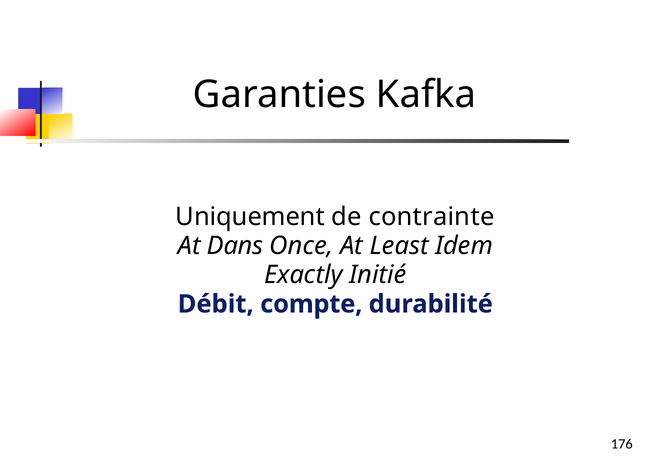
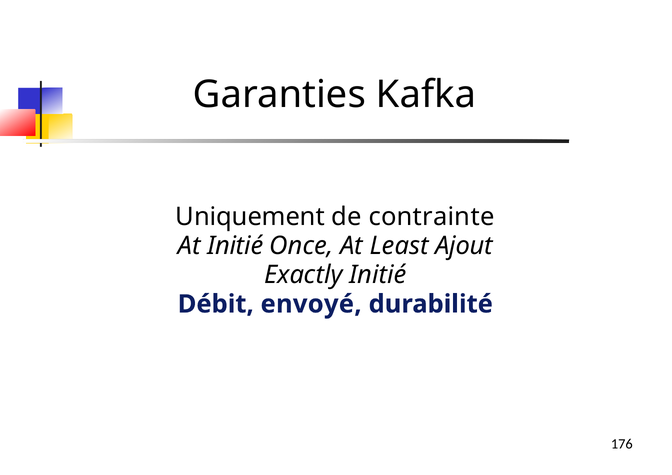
At Dans: Dans -> Initié
Idem: Idem -> Ajout
compte: compte -> envoyé
